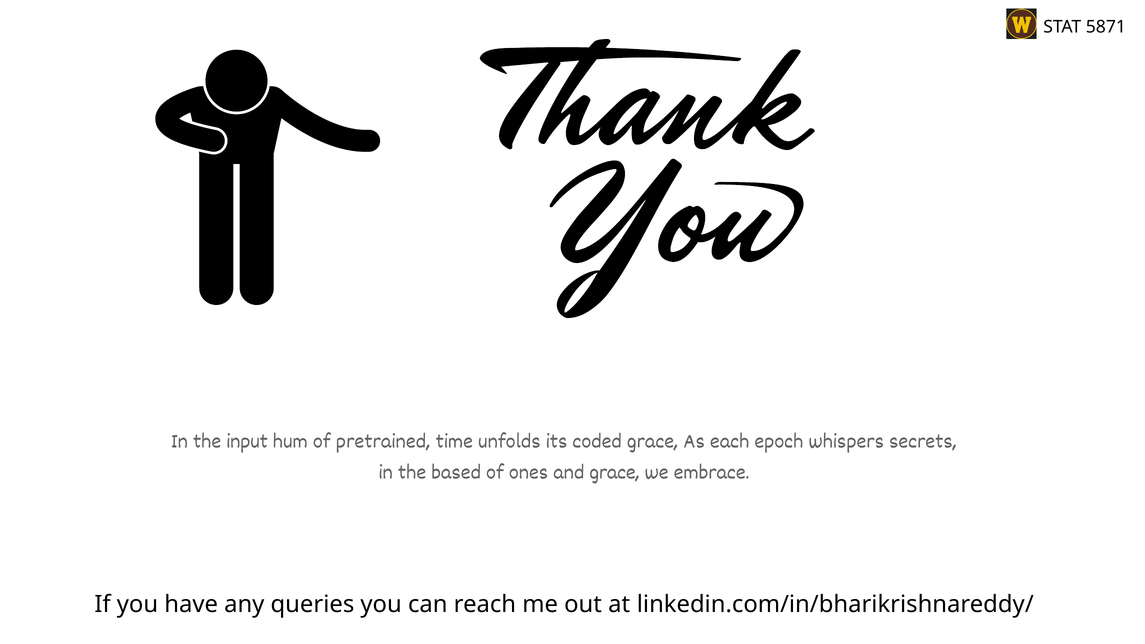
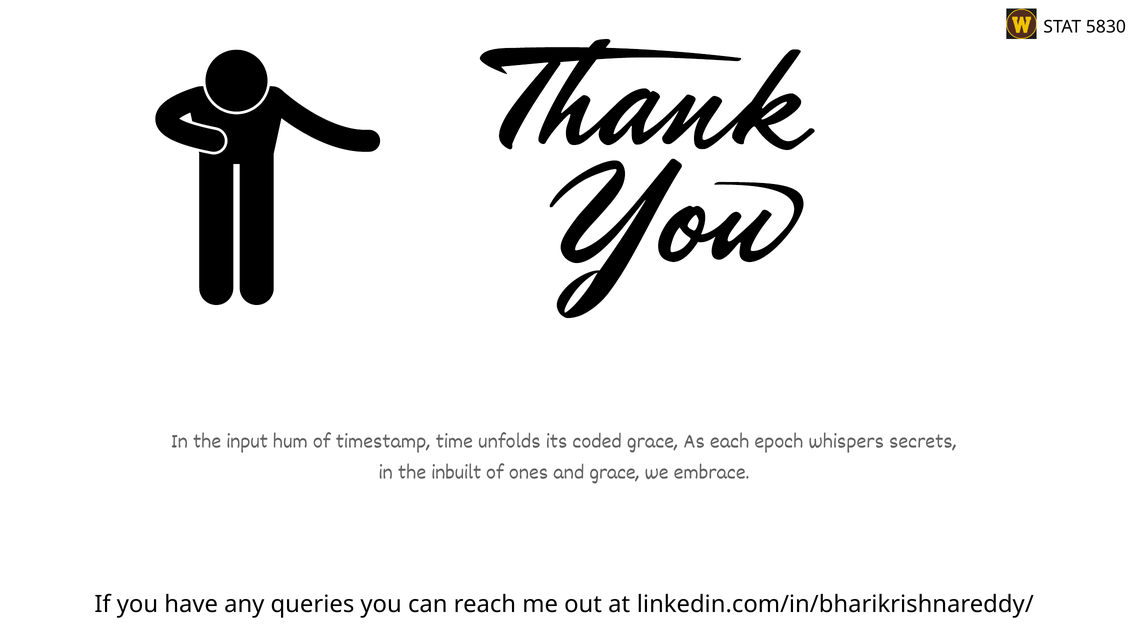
5871: 5871 -> 5830
pretrained: pretrained -> timestamp
based: based -> inbuilt
